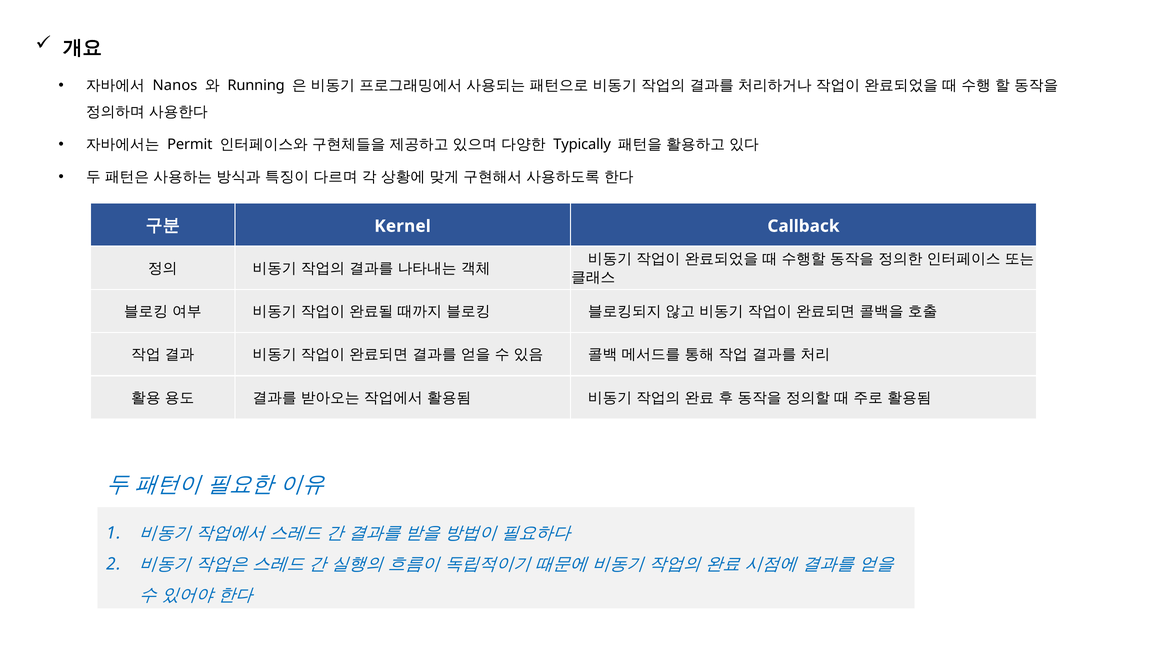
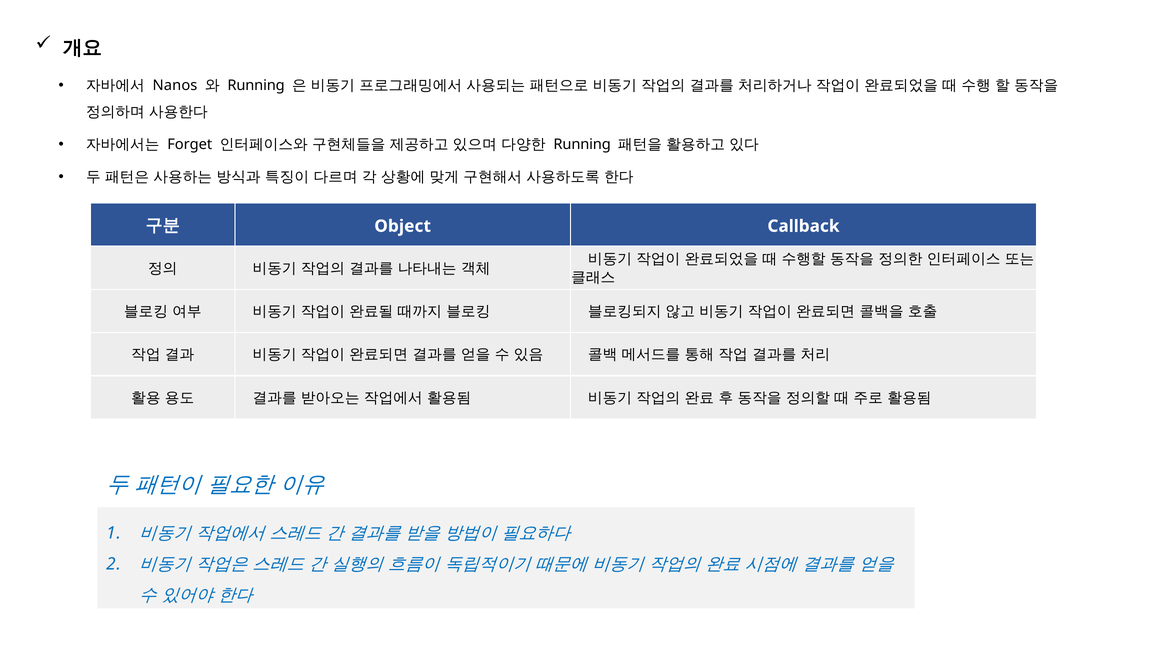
Permit: Permit -> Forget
Typically at (582, 145): Typically -> Running
Kernel: Kernel -> Object
